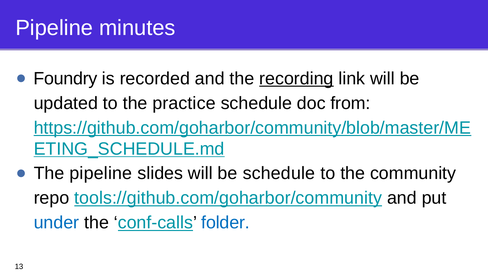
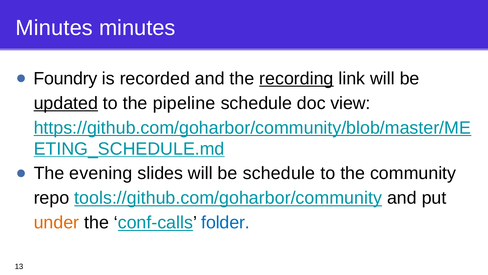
Pipeline at (54, 28): Pipeline -> Minutes
updated underline: none -> present
practice: practice -> pipeline
from: from -> view
The pipeline: pipeline -> evening
under colour: blue -> orange
